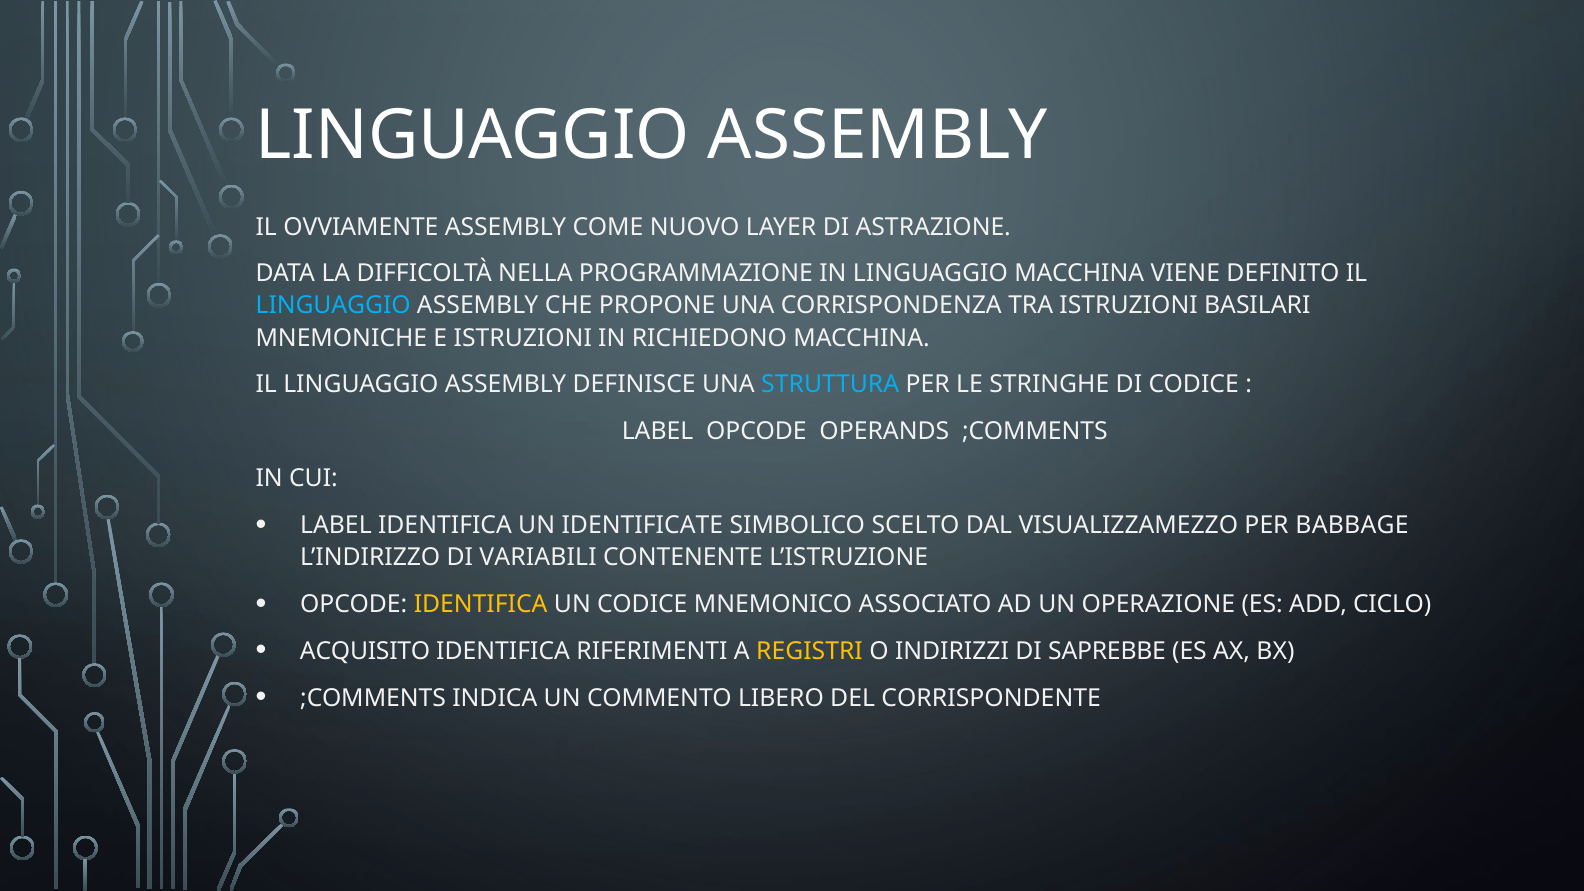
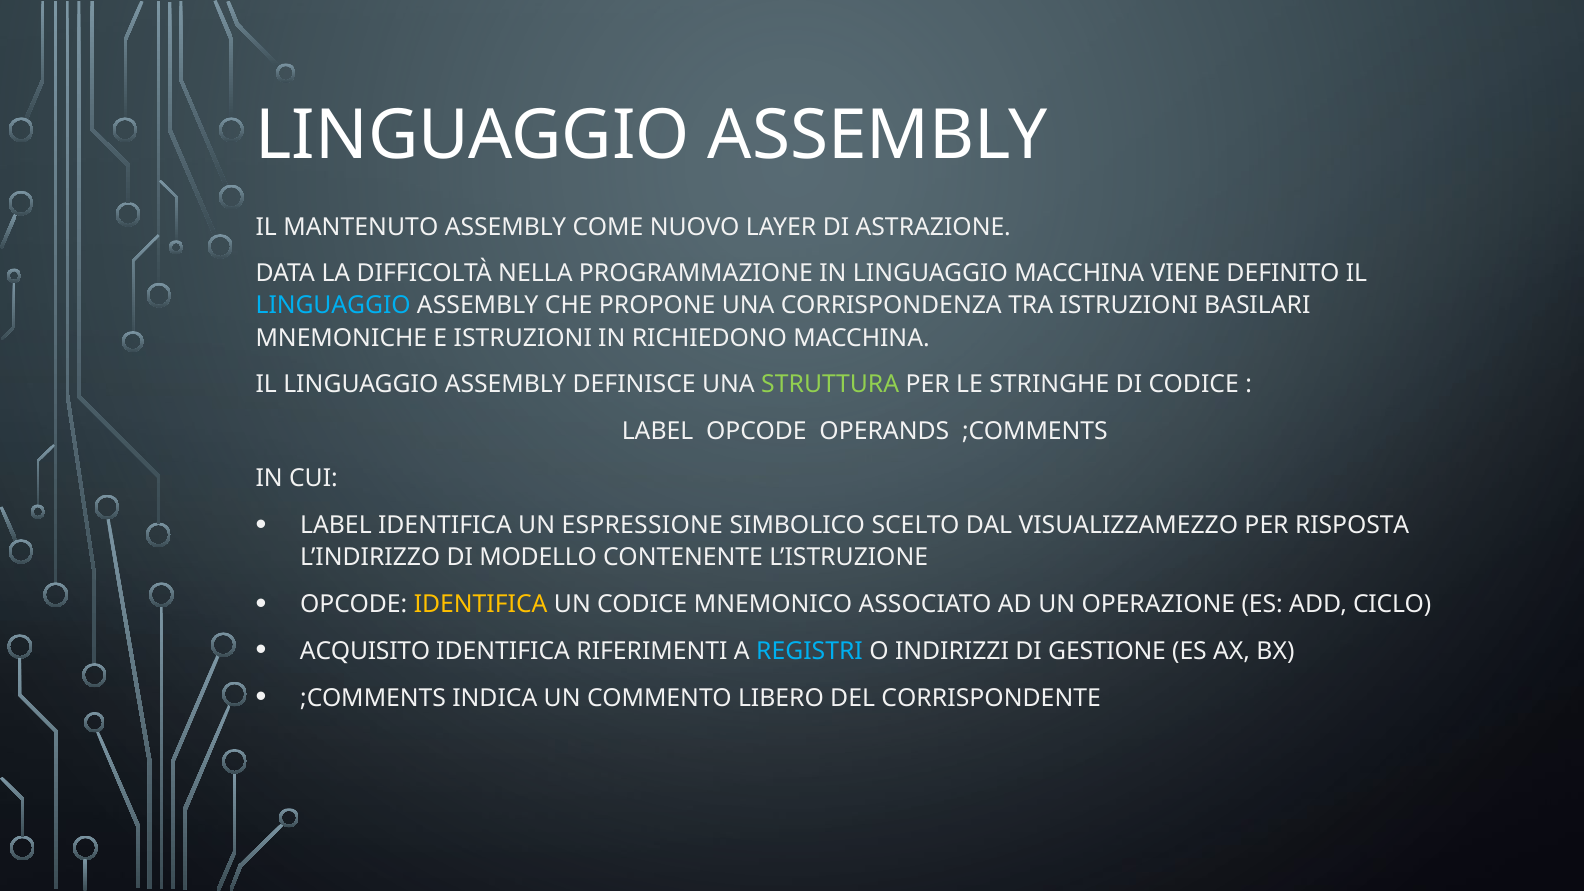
OVVIAMENTE: OVVIAMENTE -> MANTENUTO
STRUTTURA colour: light blue -> light green
IDENTIFICATE: IDENTIFICATE -> ESPRESSIONE
BABBAGE: BABBAGE -> RISPOSTA
VARIABILI: VARIABILI -> MODELLO
REGISTRI colour: yellow -> light blue
SAPREBBE: SAPREBBE -> GESTIONE
